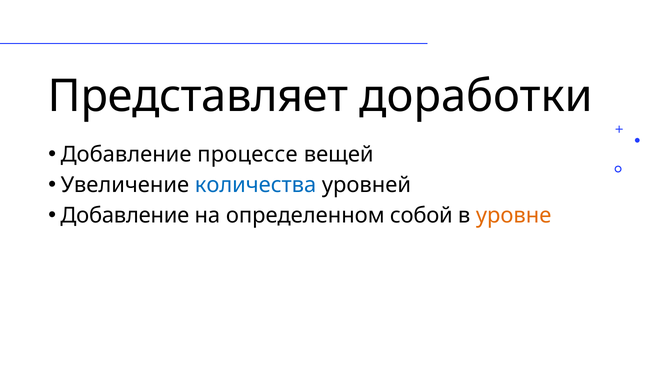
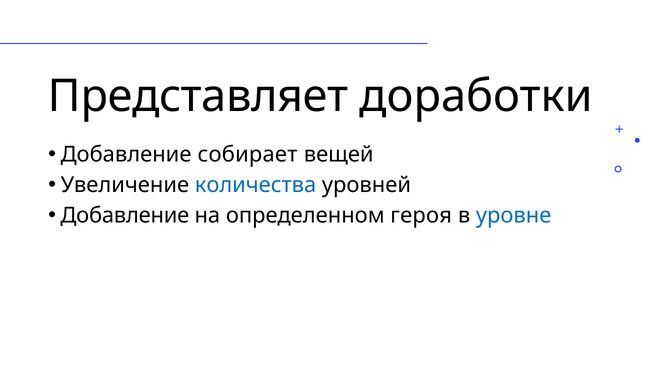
процессе: процессе -> собирает
собой: собой -> героя
уровне colour: orange -> blue
